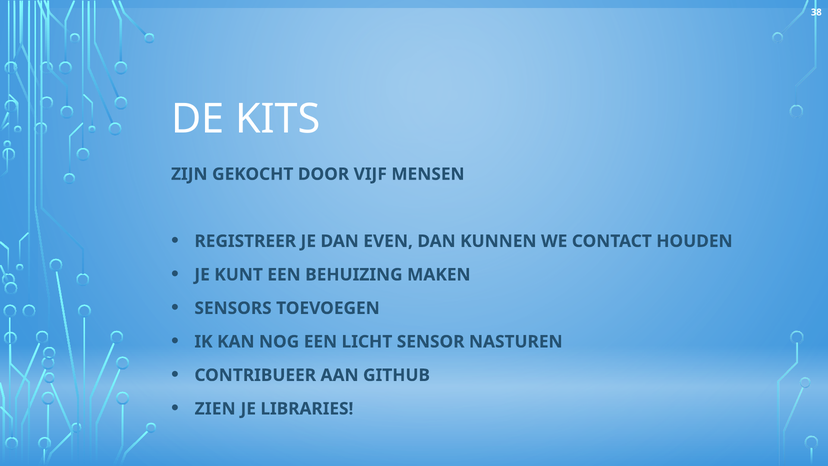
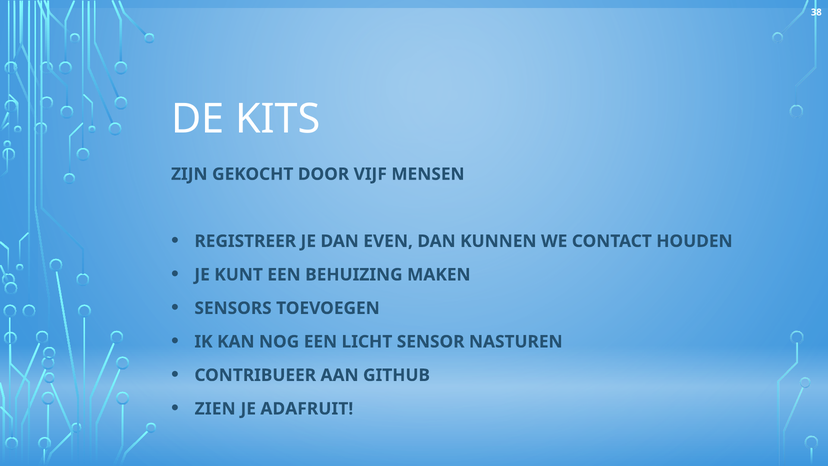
LIBRARIES: LIBRARIES -> ADAFRUIT
